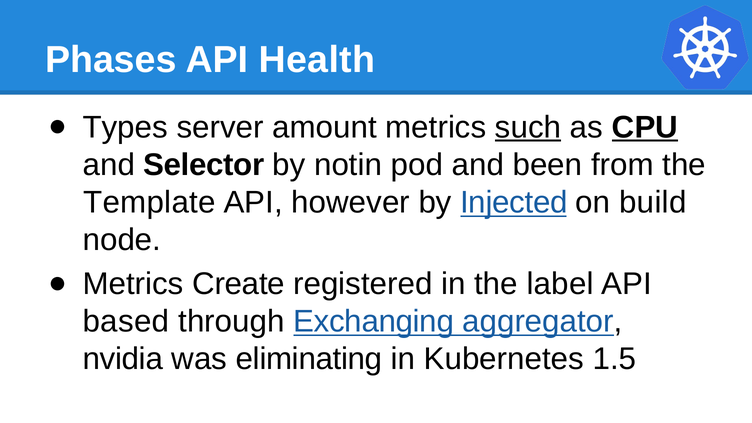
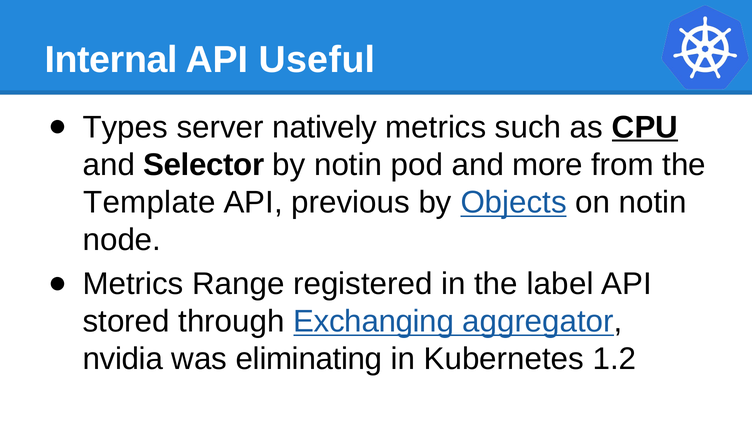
Phases: Phases -> Internal
Health: Health -> Useful
amount: amount -> natively
such underline: present -> none
been: been -> more
however: however -> previous
Injected: Injected -> Objects
on build: build -> notin
Create: Create -> Range
based: based -> stored
1.5: 1.5 -> 1.2
